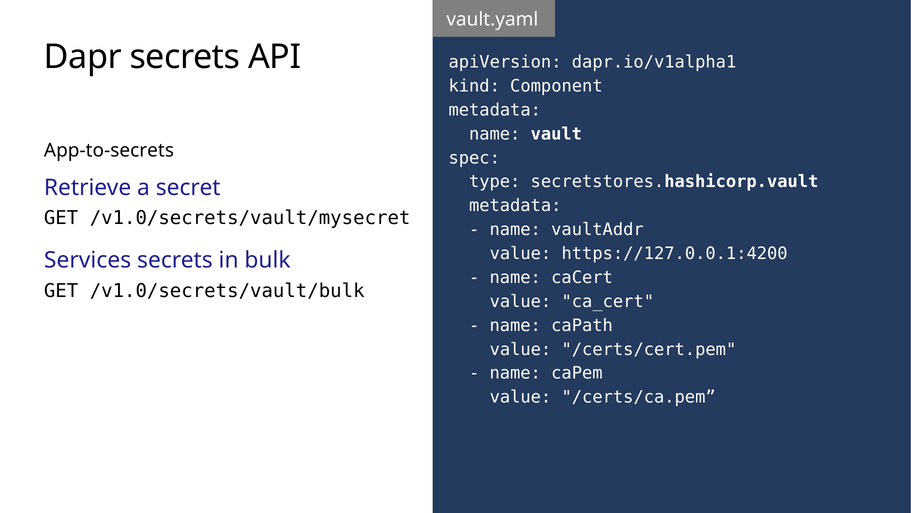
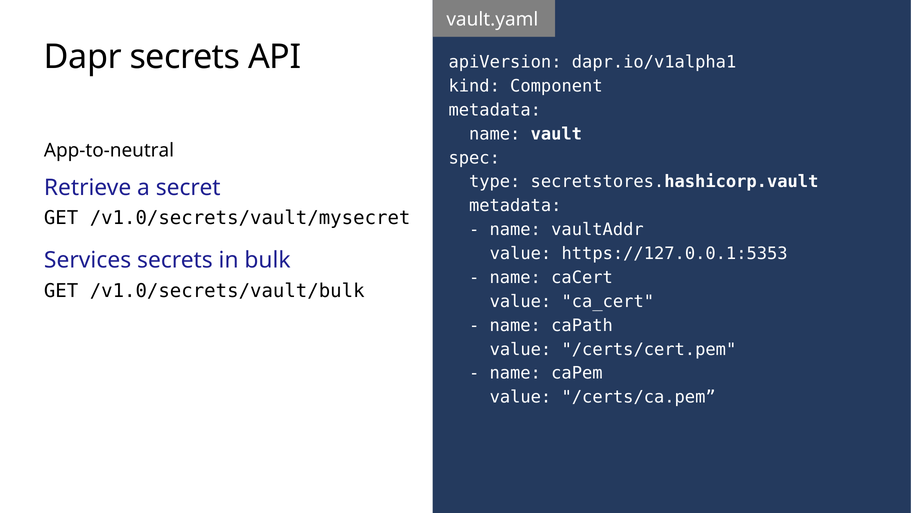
App-to-secrets: App-to-secrets -> App-to-neutral
https://127.0.0.1:4200: https://127.0.0.1:4200 -> https://127.0.0.1:5353
